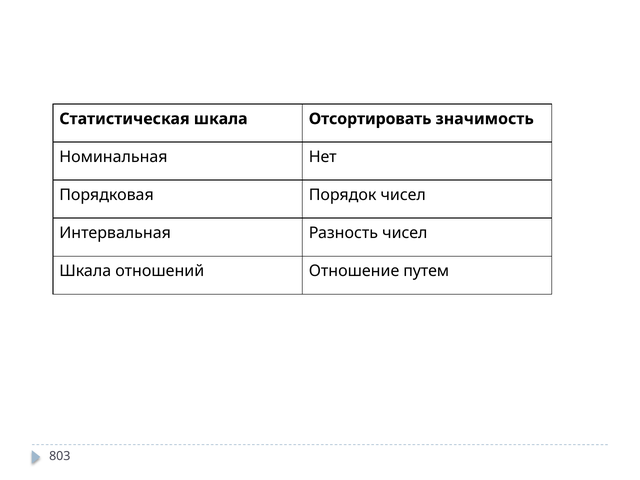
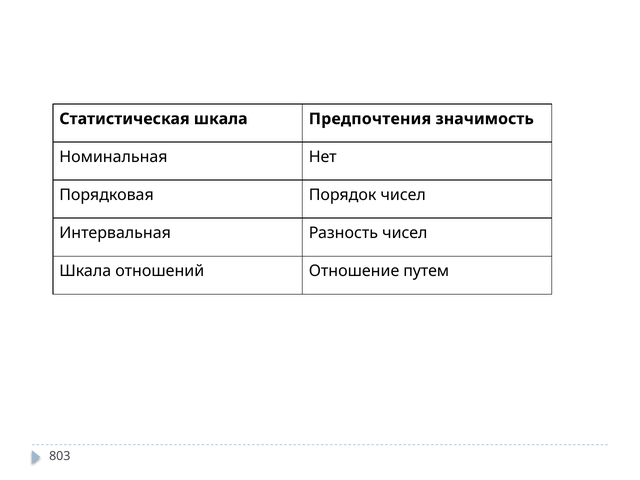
Отсортировать: Отсортировать -> Предпочтения
